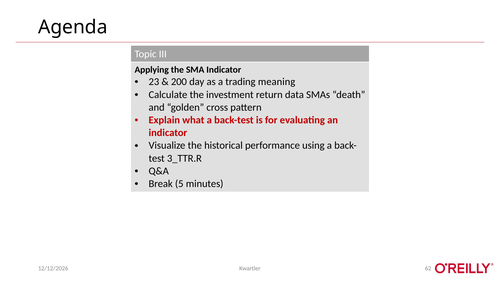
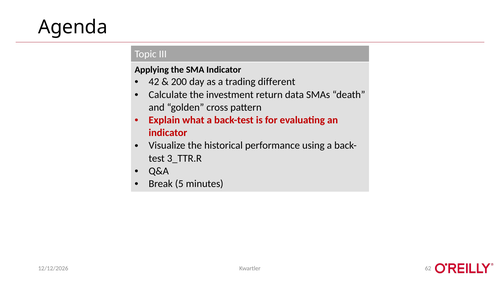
23: 23 -> 42
meaning: meaning -> different
